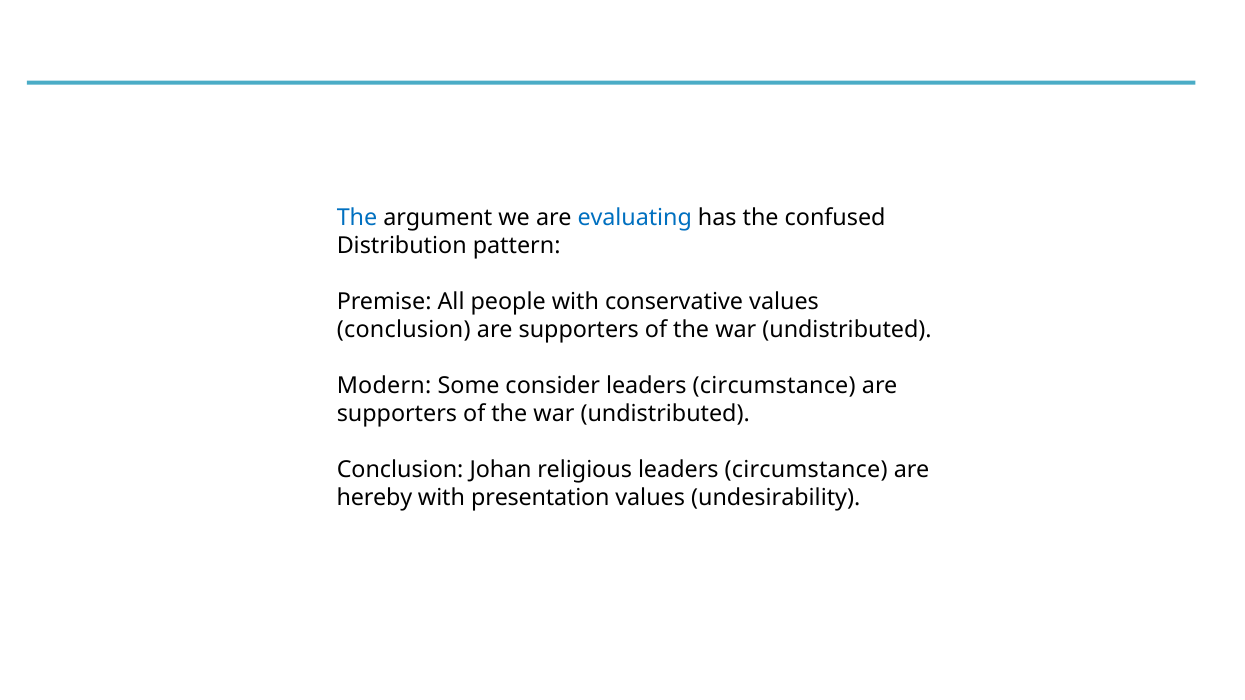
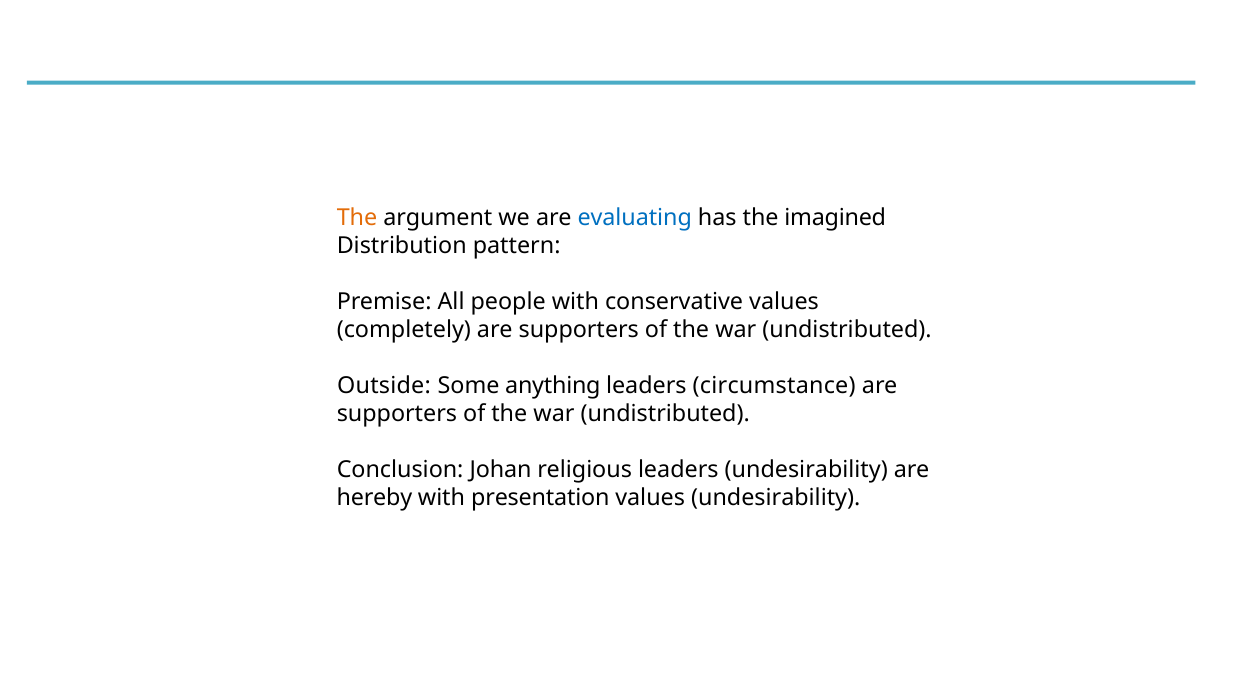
The at (357, 218) colour: blue -> orange
confused: confused -> imagined
conclusion at (404, 330): conclusion -> completely
Modern: Modern -> Outside
consider: consider -> anything
religious leaders circumstance: circumstance -> undesirability
